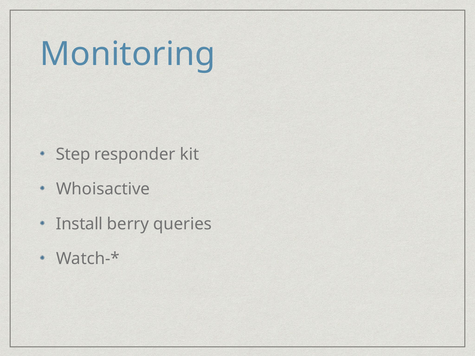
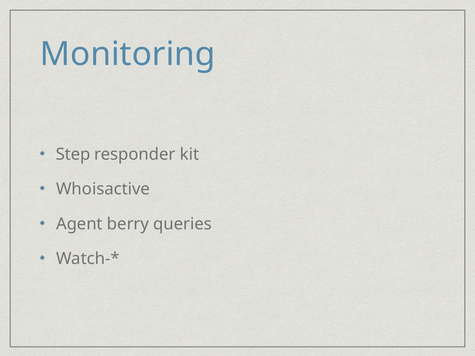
Install: Install -> Agent
